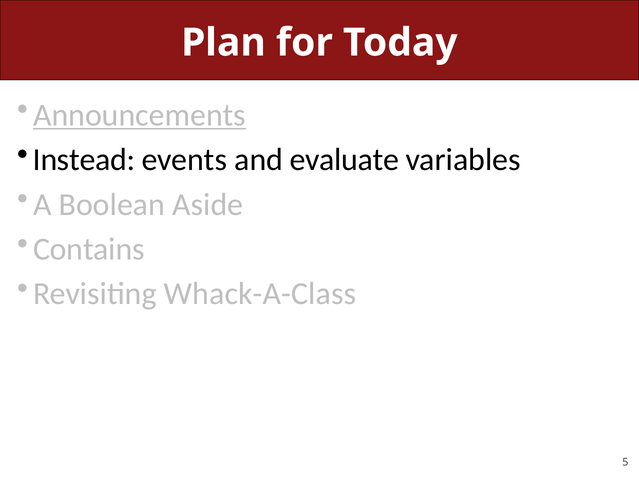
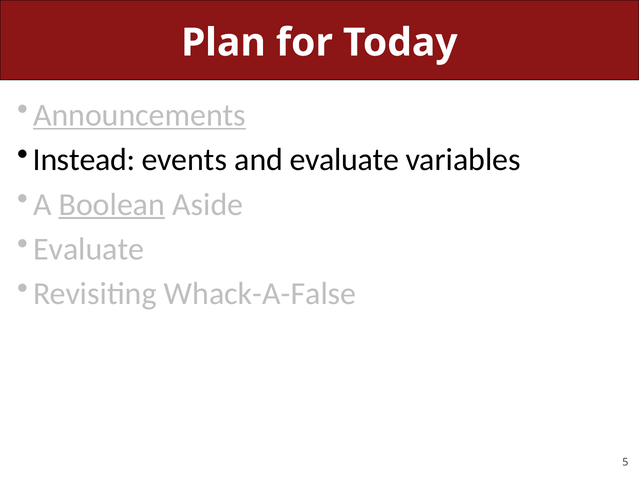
Boolean underline: none -> present
Contains at (89, 249): Contains -> Evaluate
Whack-A-Class: Whack-A-Class -> Whack-A-False
